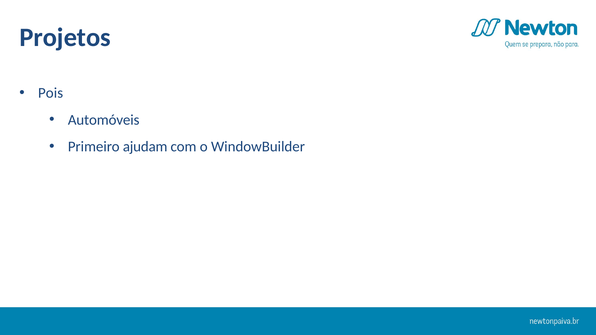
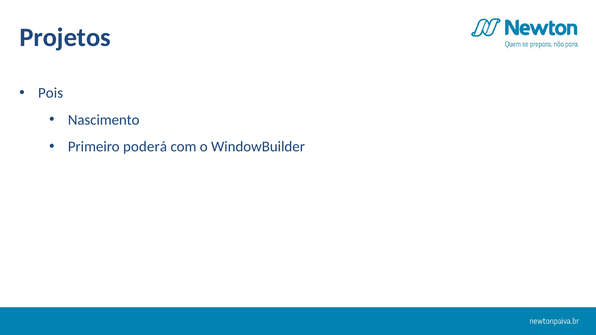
Automóveis: Automóveis -> Nascimento
ajudam: ajudam -> poderá
